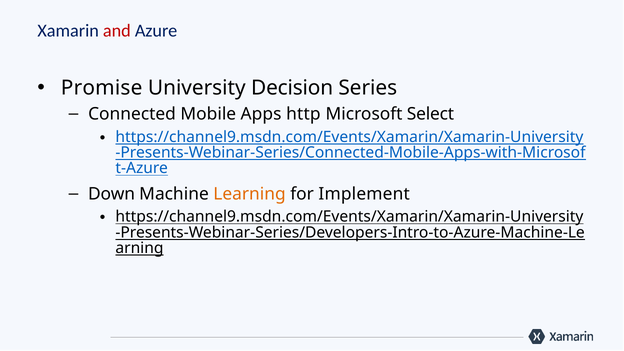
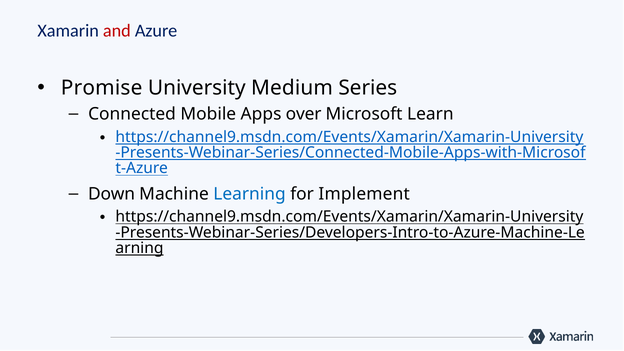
Decision: Decision -> Medium
http: http -> over
Select: Select -> Learn
Learning colour: orange -> blue
